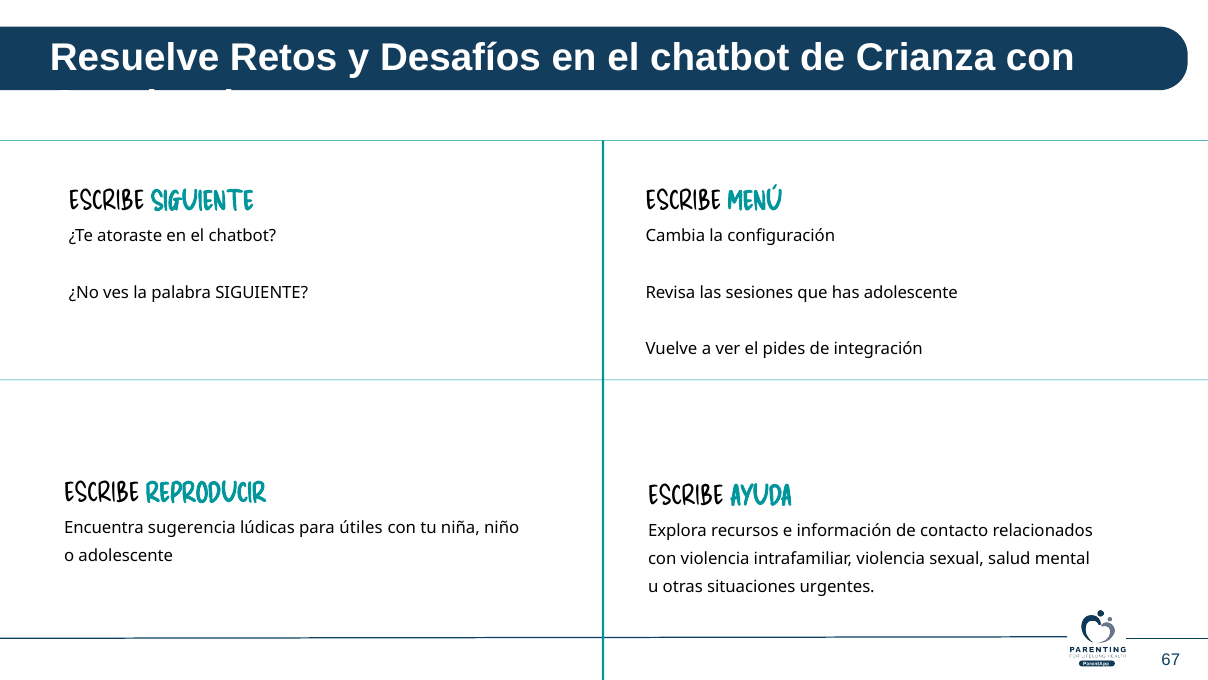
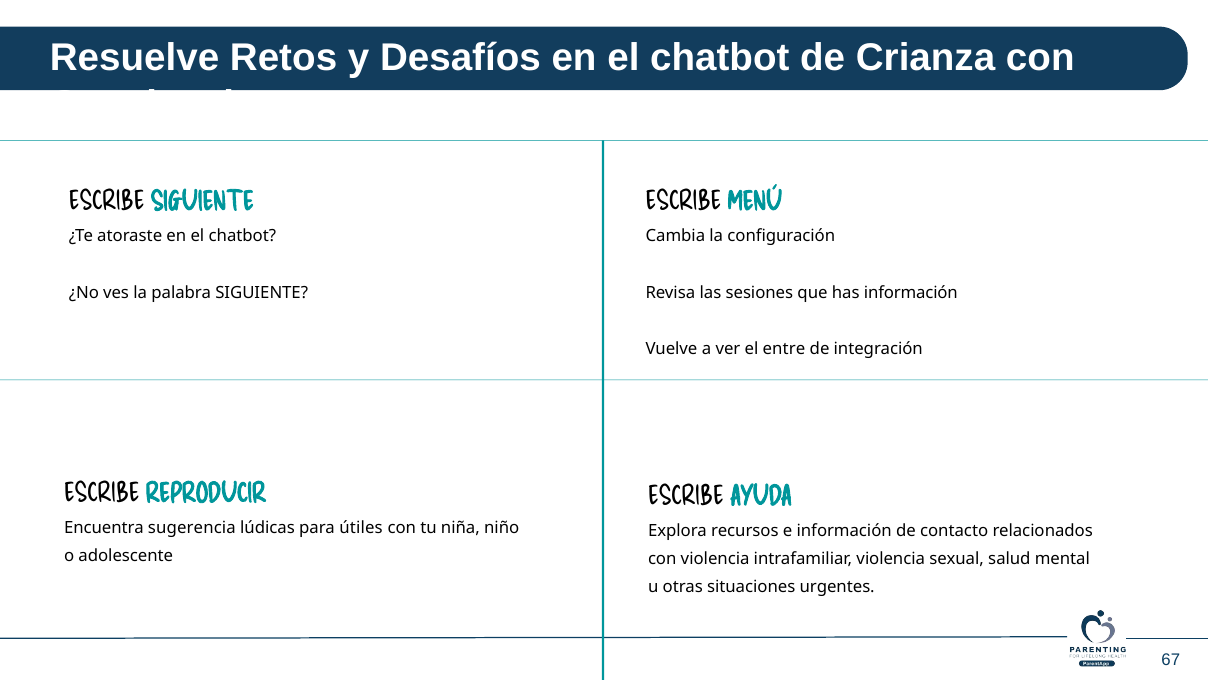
has adolescente: adolescente -> información
pides: pides -> entre
